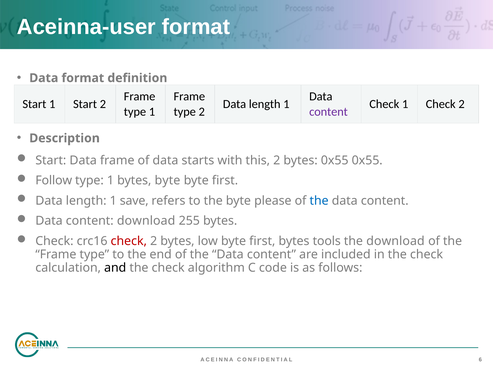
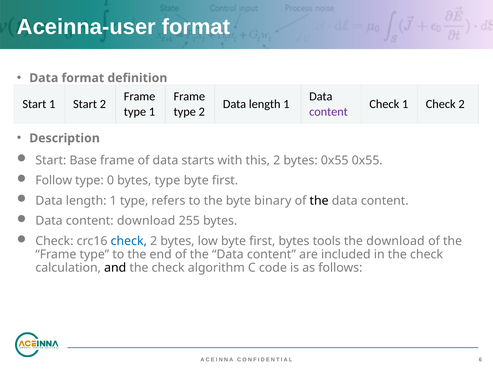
Start Data: Data -> Base
1 at (110, 180): 1 -> 0
bytes byte: byte -> type
1 save: save -> type
please: please -> binary
the at (319, 201) colour: blue -> black
check at (129, 241) colour: red -> blue
